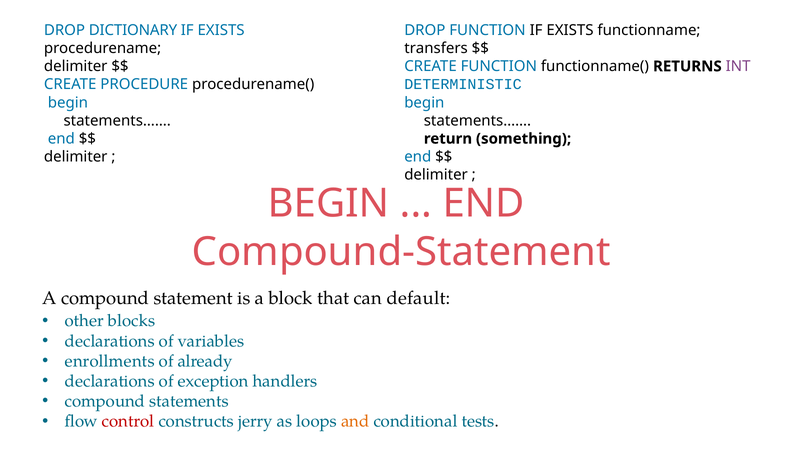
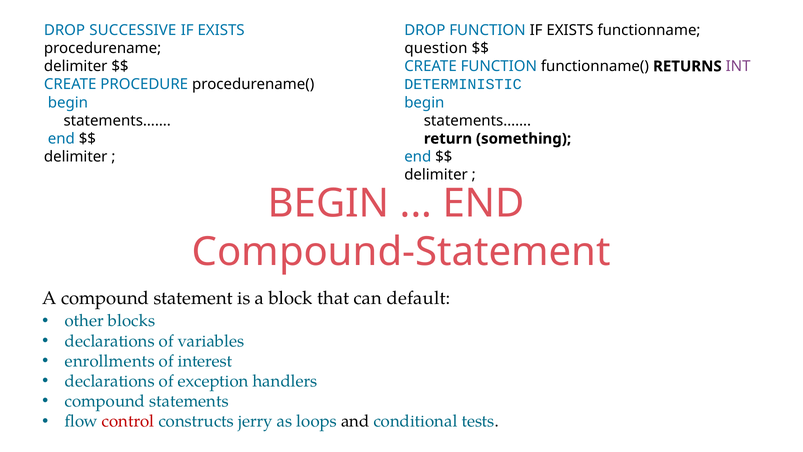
DICTIONARY: DICTIONARY -> SUCCESSIVE
transfers: transfers -> question
already: already -> interest
and colour: orange -> black
